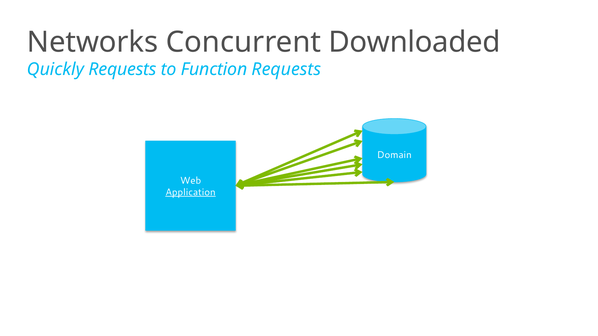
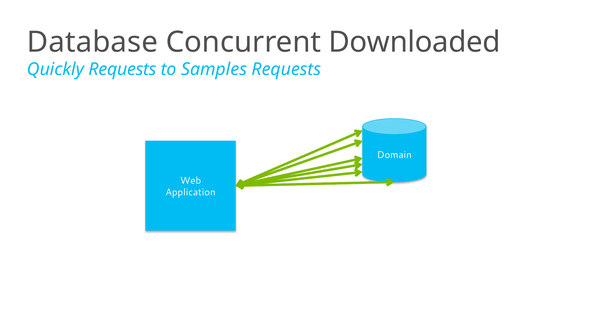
Networks: Networks -> Database
Function: Function -> Samples
Application underline: present -> none
